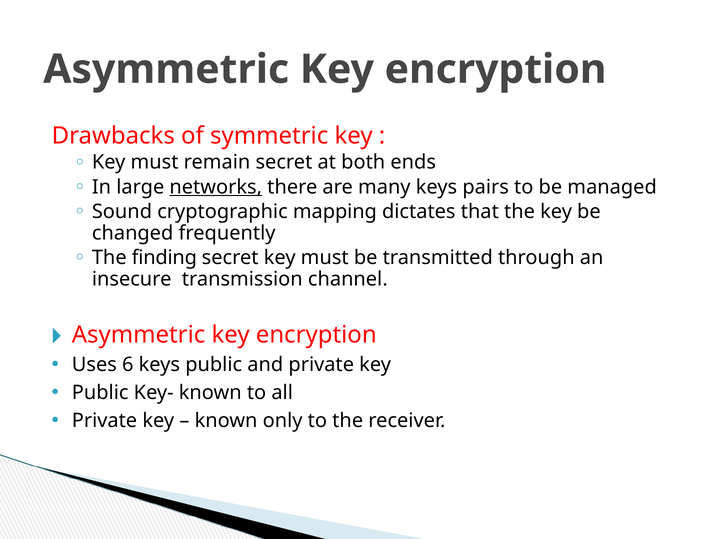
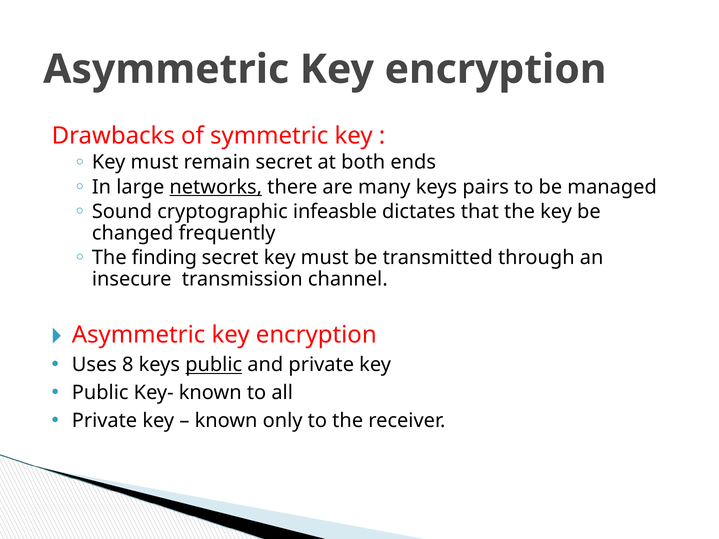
mapping: mapping -> infeasble
6: 6 -> 8
public at (214, 365) underline: none -> present
